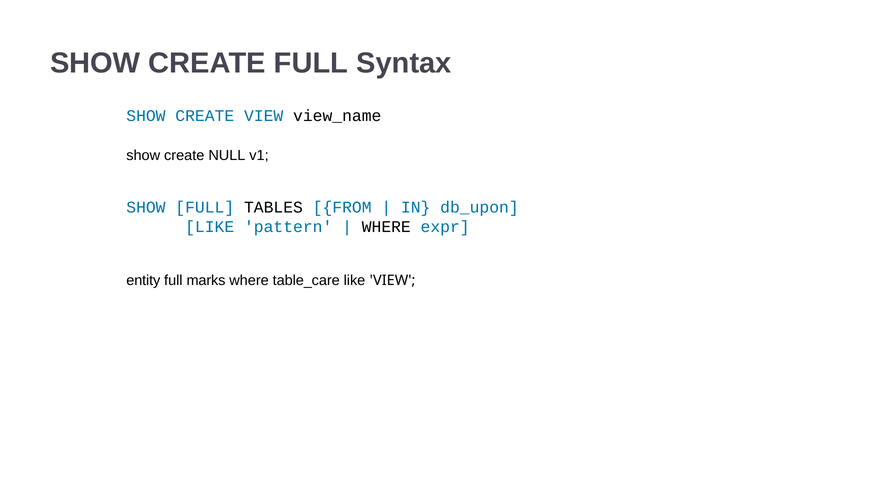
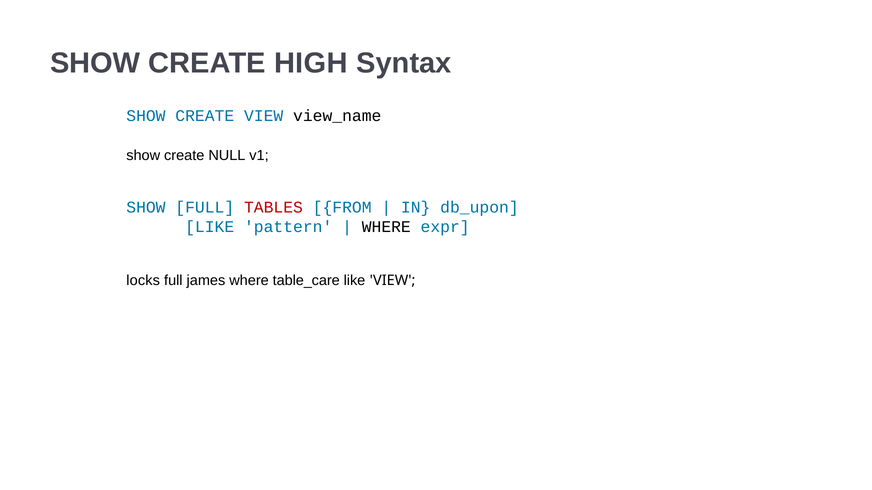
CREATE FULL: FULL -> HIGH
TABLES colour: black -> red
entity: entity -> locks
marks: marks -> james
